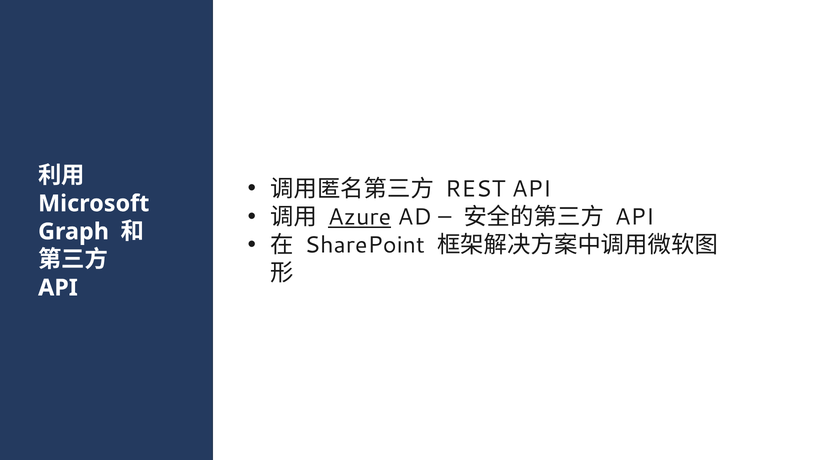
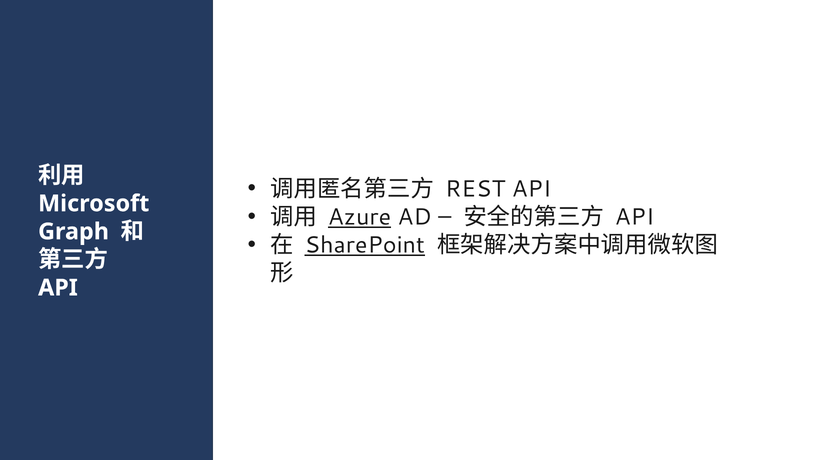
SharePoint underline: none -> present
